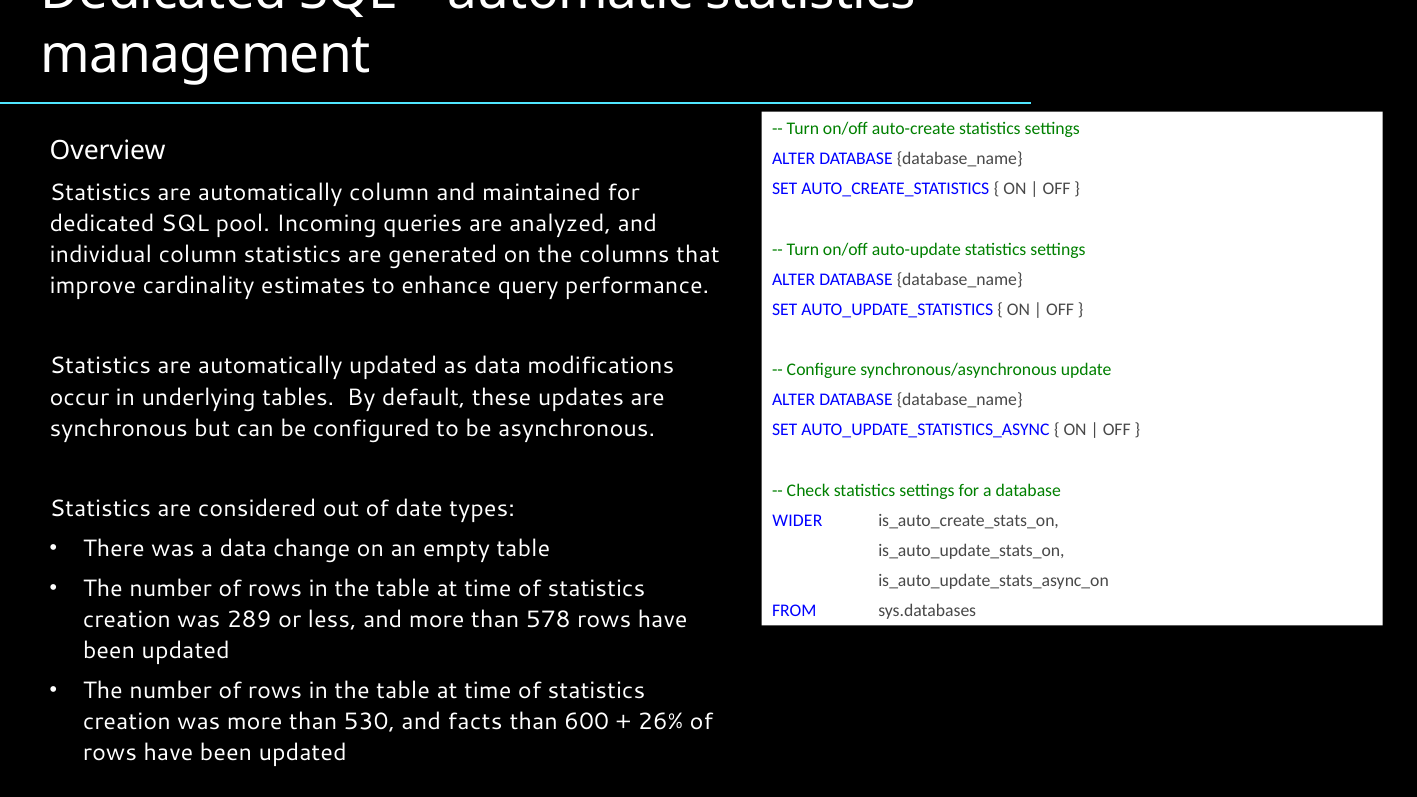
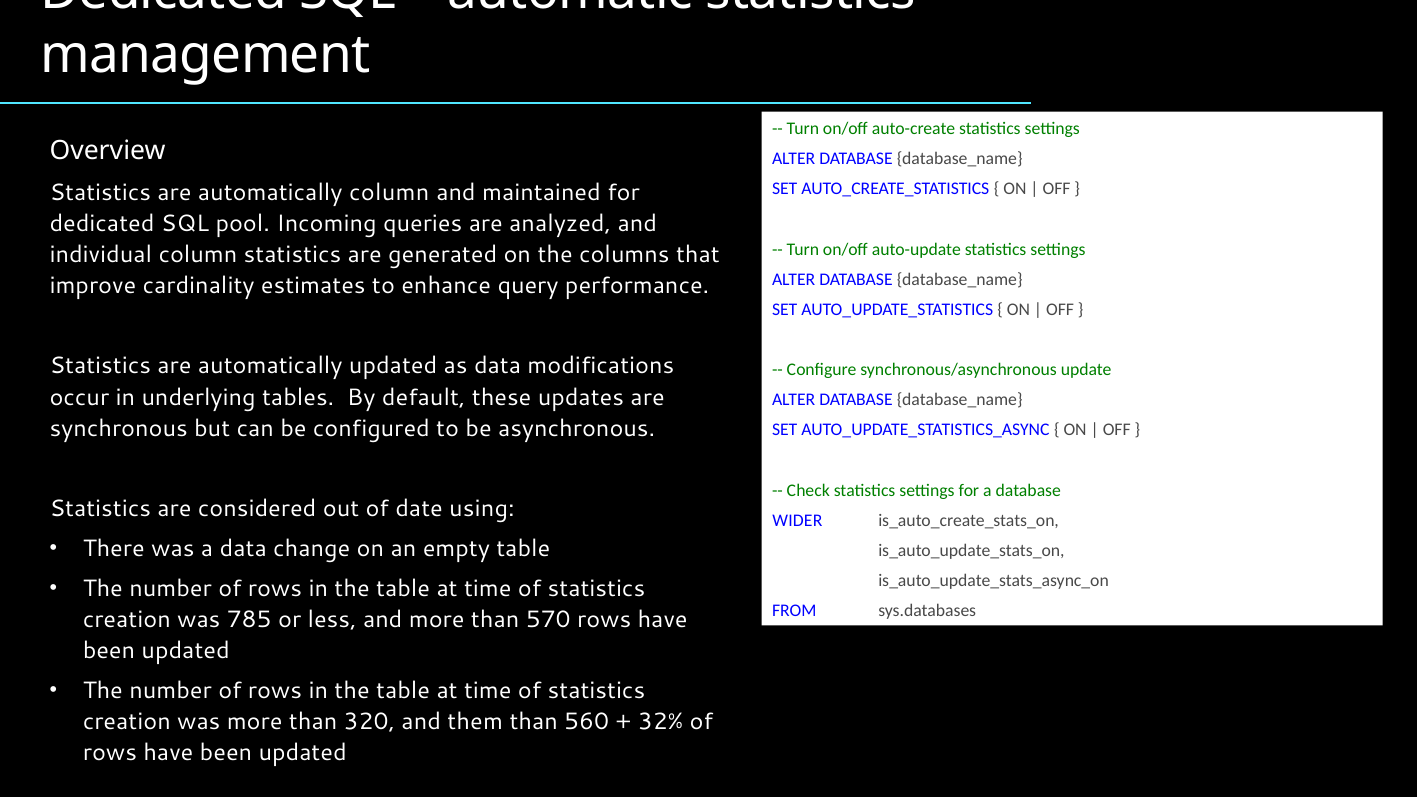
types: types -> using
289: 289 -> 785
578: 578 -> 570
530: 530 -> 320
facts: facts -> them
600: 600 -> 560
26%: 26% -> 32%
